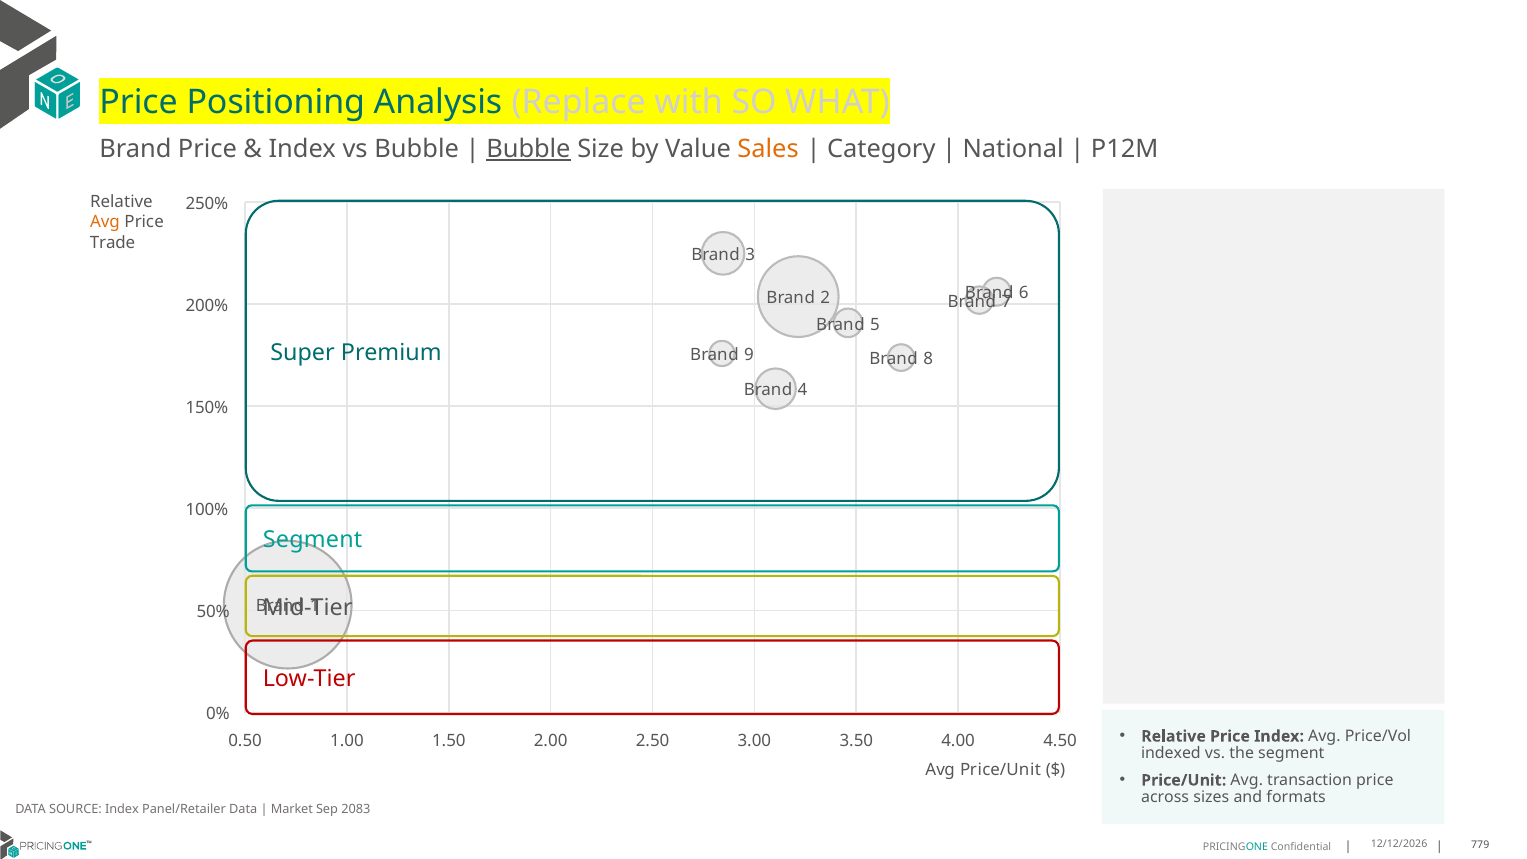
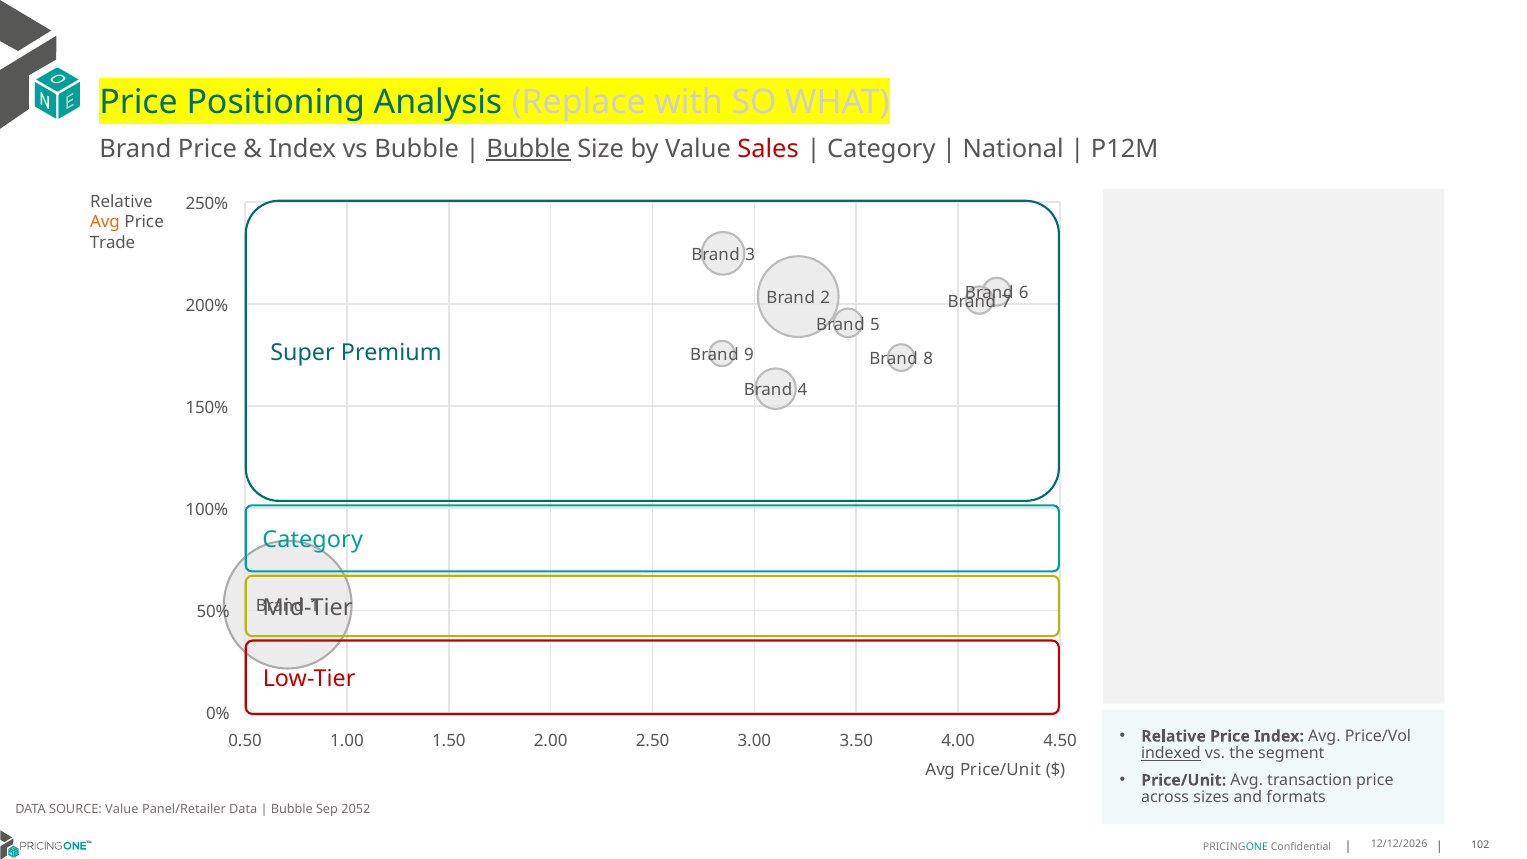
Sales colour: orange -> red
Segment at (313, 540): Segment -> Category
indexed underline: none -> present
SOURCE Index: Index -> Value
Market at (292, 809): Market -> Bubble
2083: 2083 -> 2052
779: 779 -> 102
